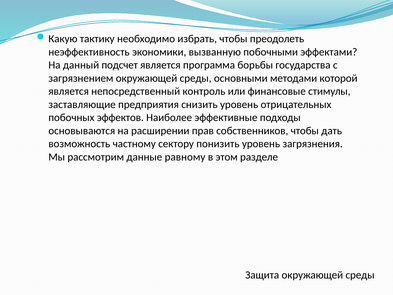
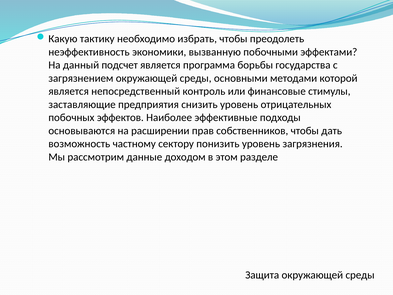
равному: равному -> доходом
